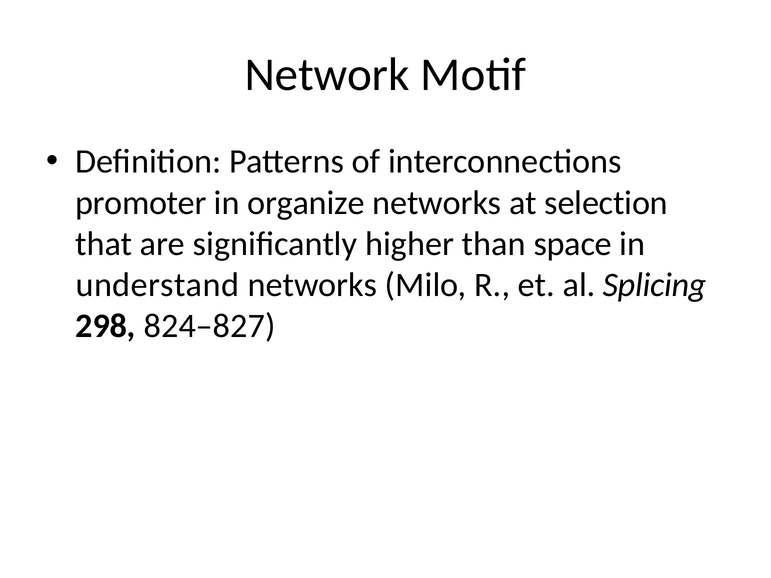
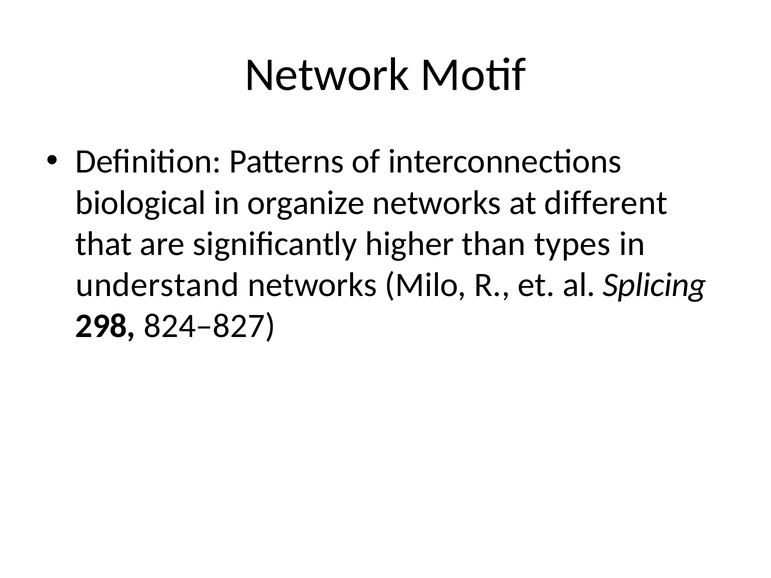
promoter: promoter -> biological
selection: selection -> different
space: space -> types
